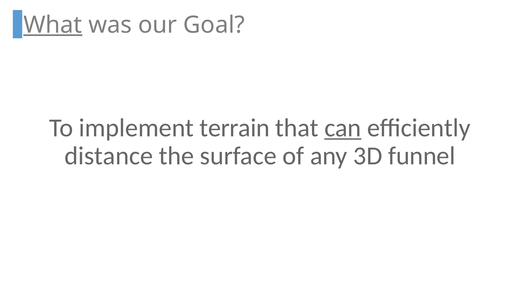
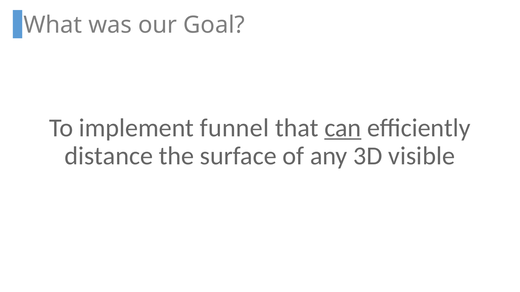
What underline: present -> none
terrain: terrain -> funnel
funnel: funnel -> visible
